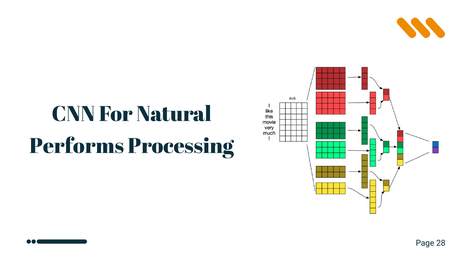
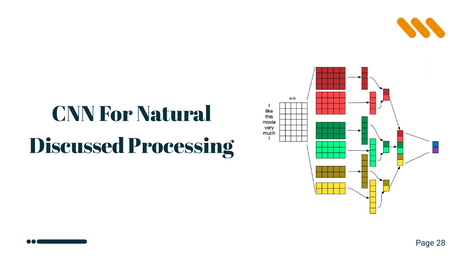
Performs: Performs -> Discussed
